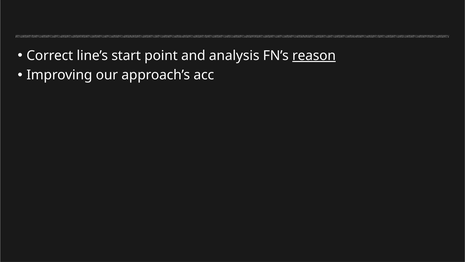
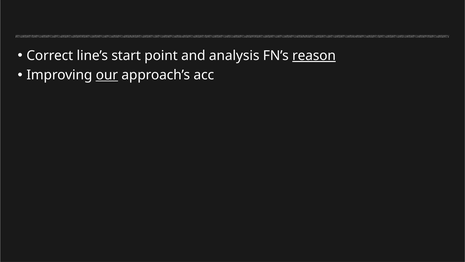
our underline: none -> present
